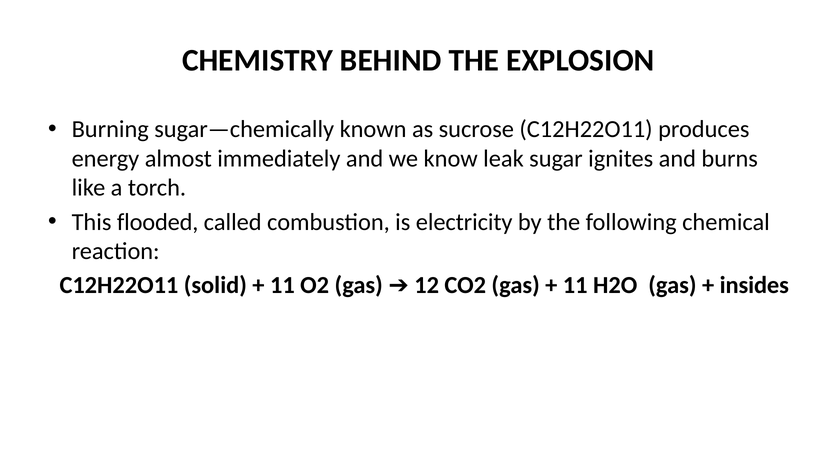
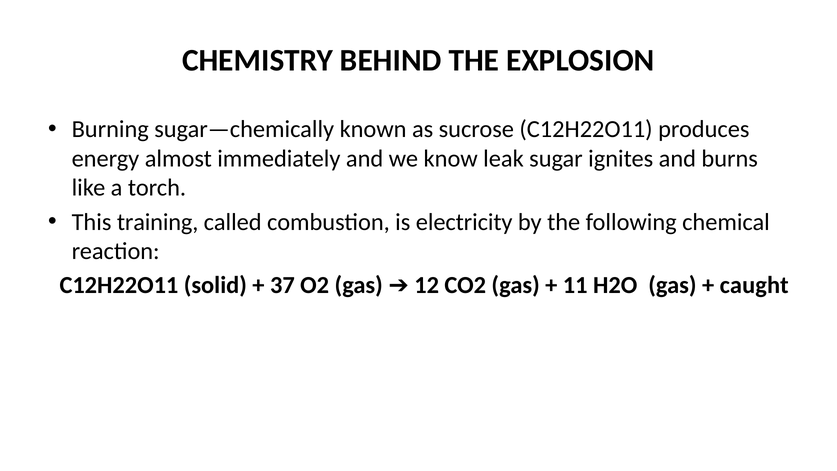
flooded: flooded -> training
11 at (282, 285): 11 -> 37
insides: insides -> caught
